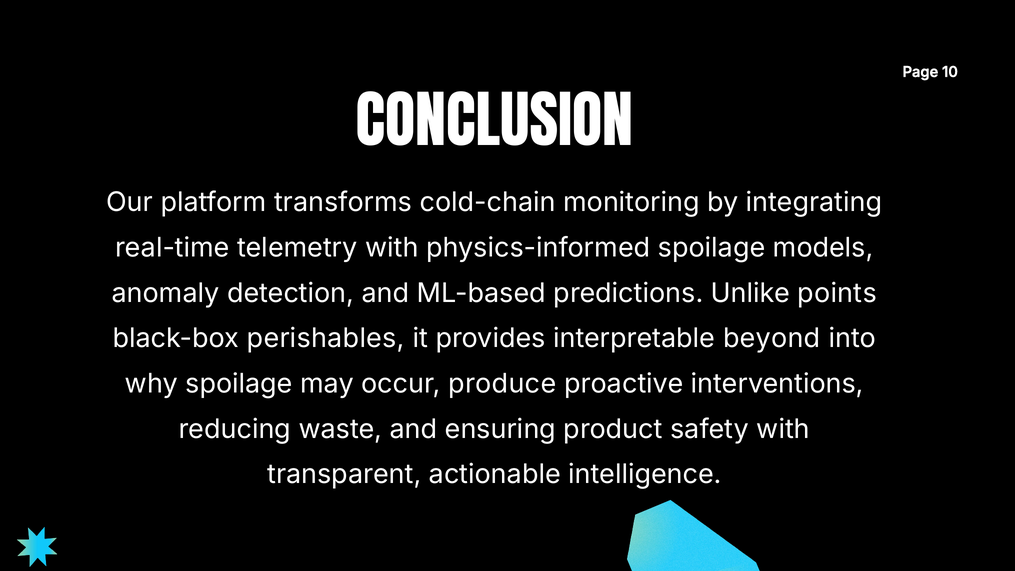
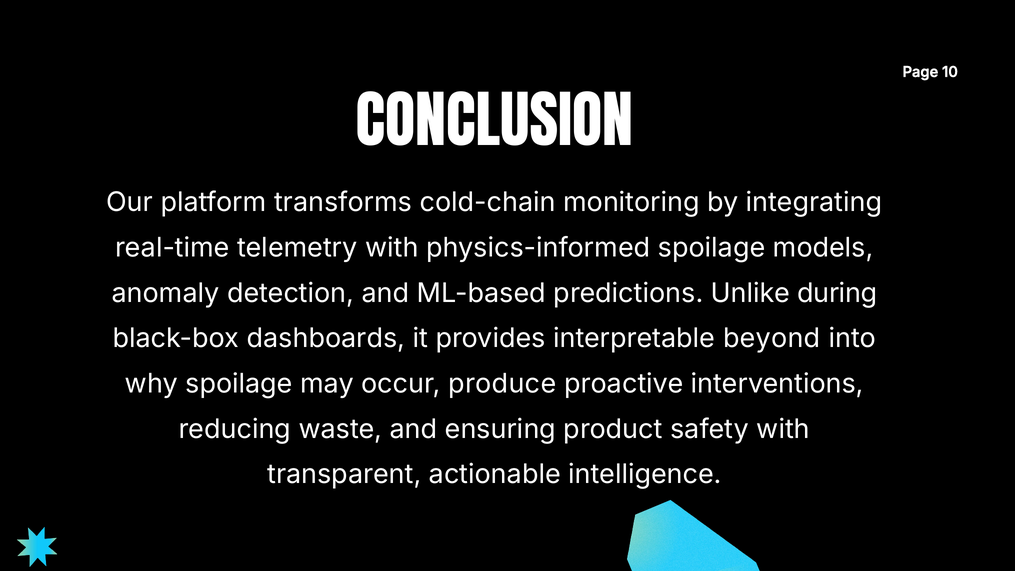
points: points -> during
perishables: perishables -> dashboards
